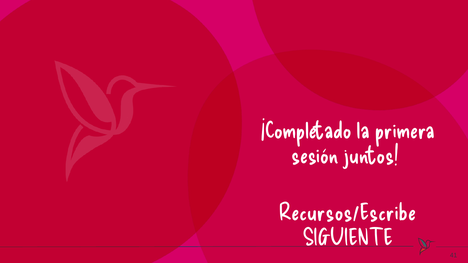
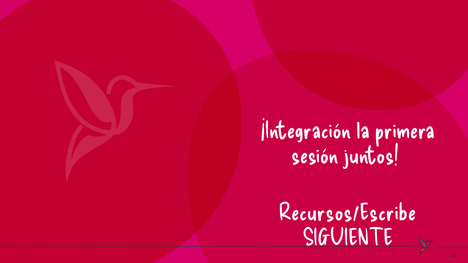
¡Completado: ¡Completado -> ¡Integración
